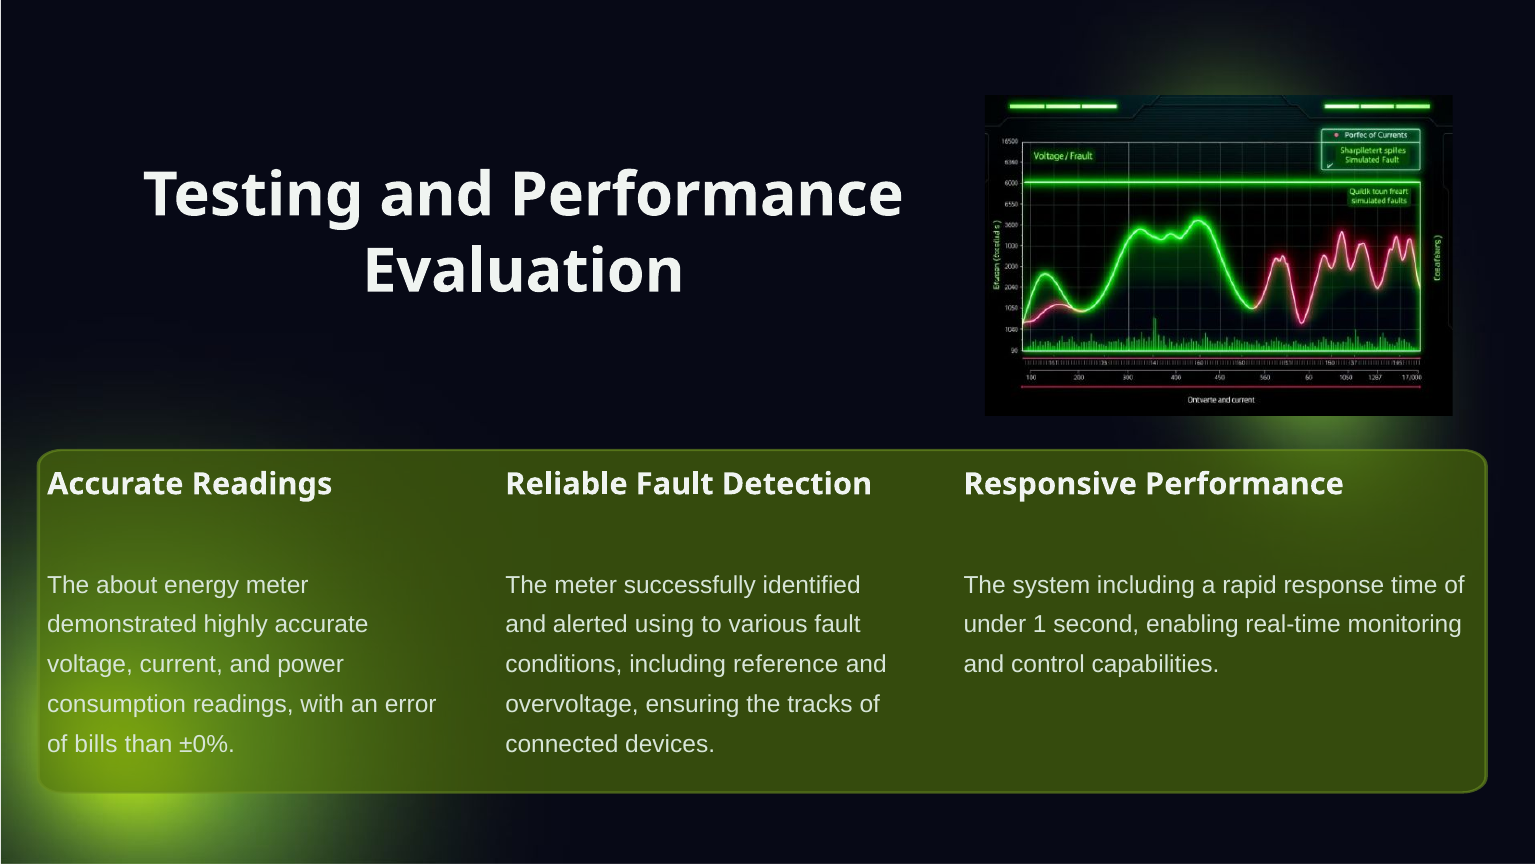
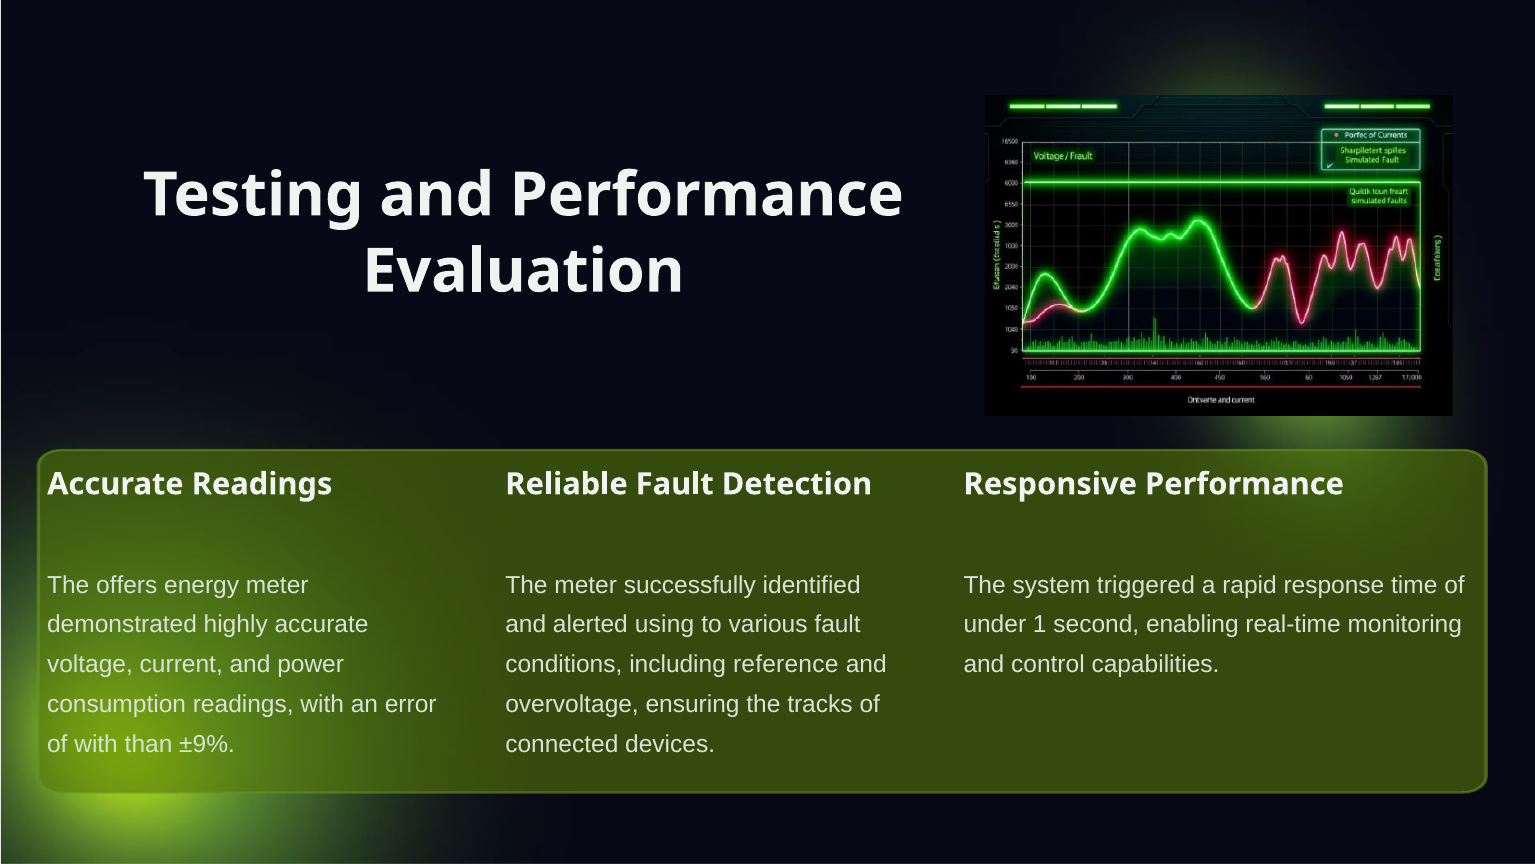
about: about -> offers
system including: including -> triggered
of bills: bills -> with
±0%: ±0% -> ±9%
